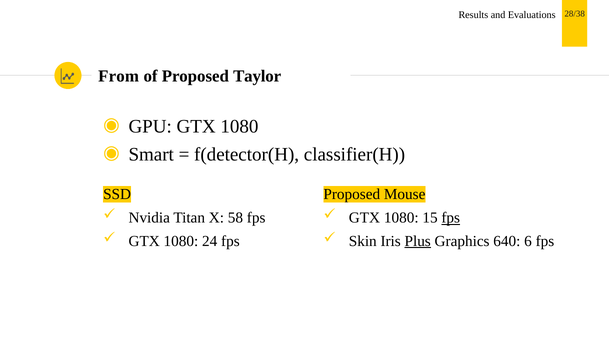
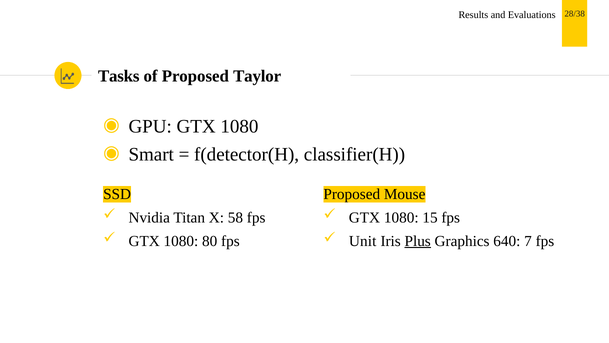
From: From -> Tasks
fps at (451, 217) underline: present -> none
24: 24 -> 80
Skin: Skin -> Unit
6: 6 -> 7
